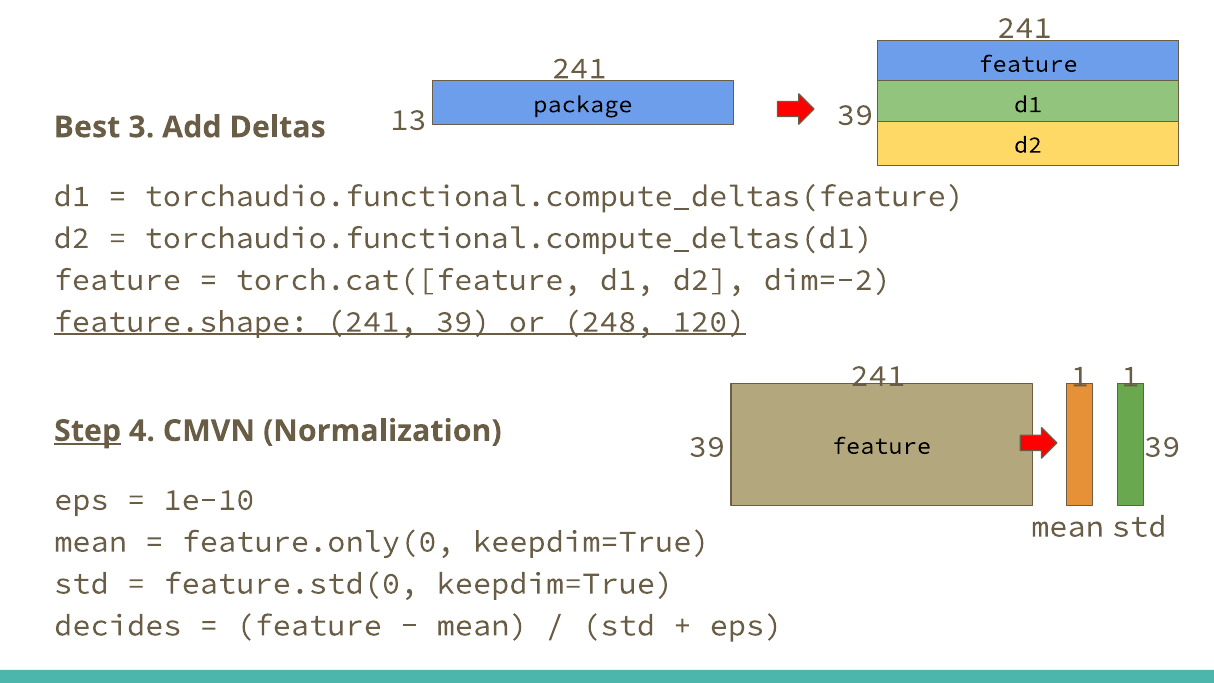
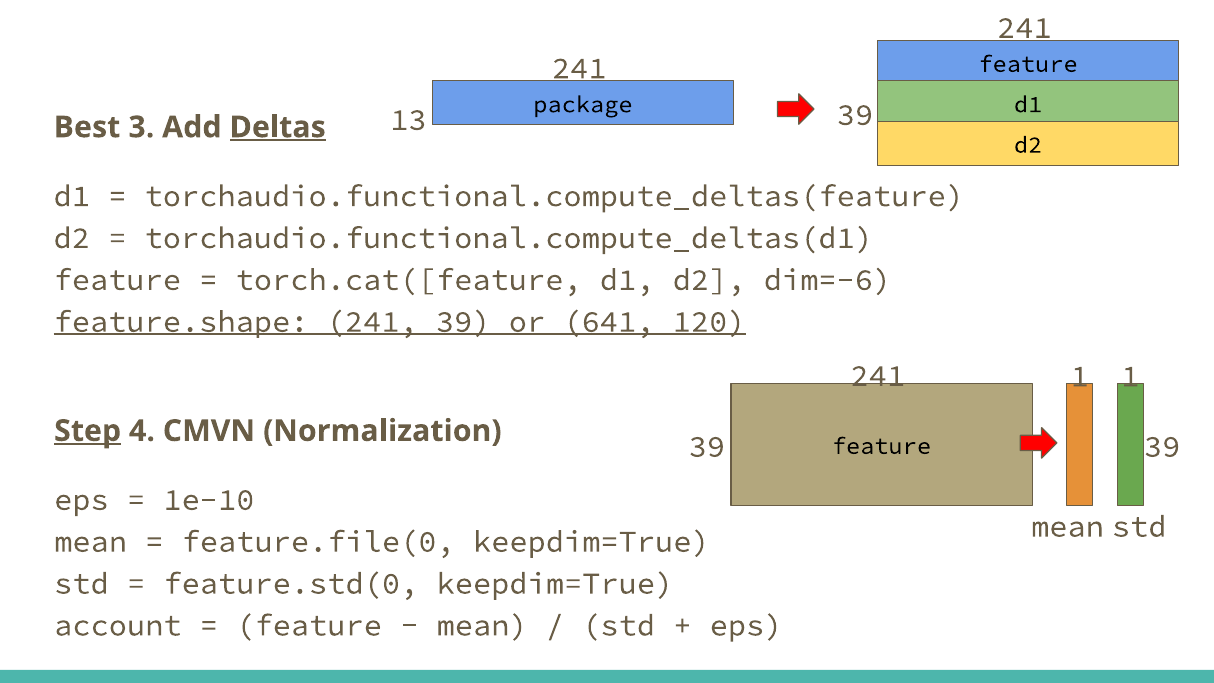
Deltas underline: none -> present
dim=-2: dim=-2 -> dim=-6
248: 248 -> 641
feature.only(0: feature.only(0 -> feature.file(0
decides: decides -> account
